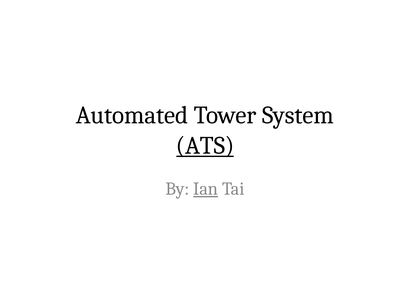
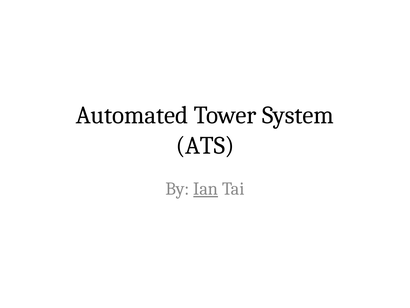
ATS underline: present -> none
